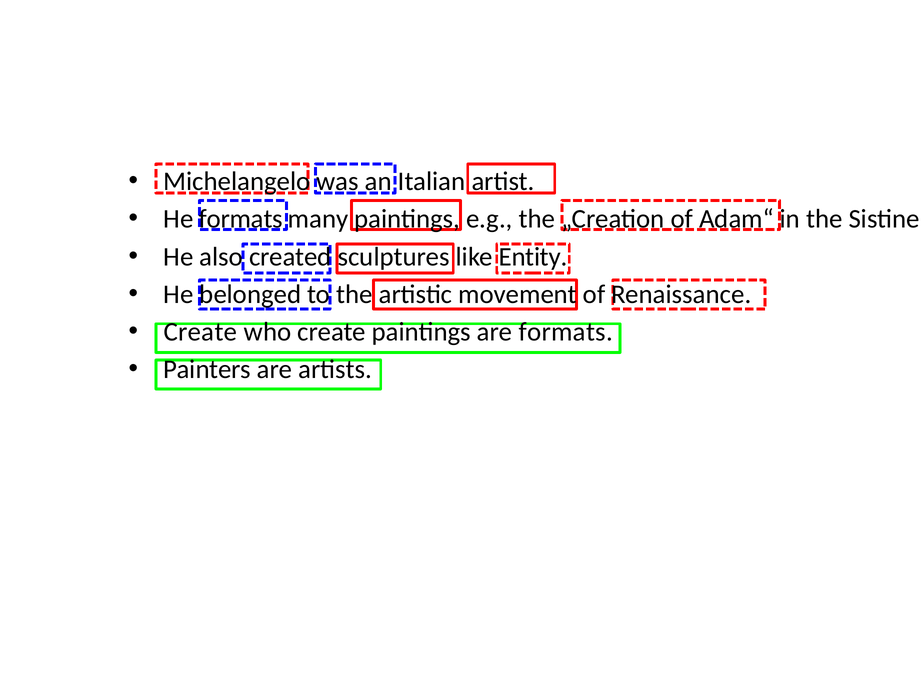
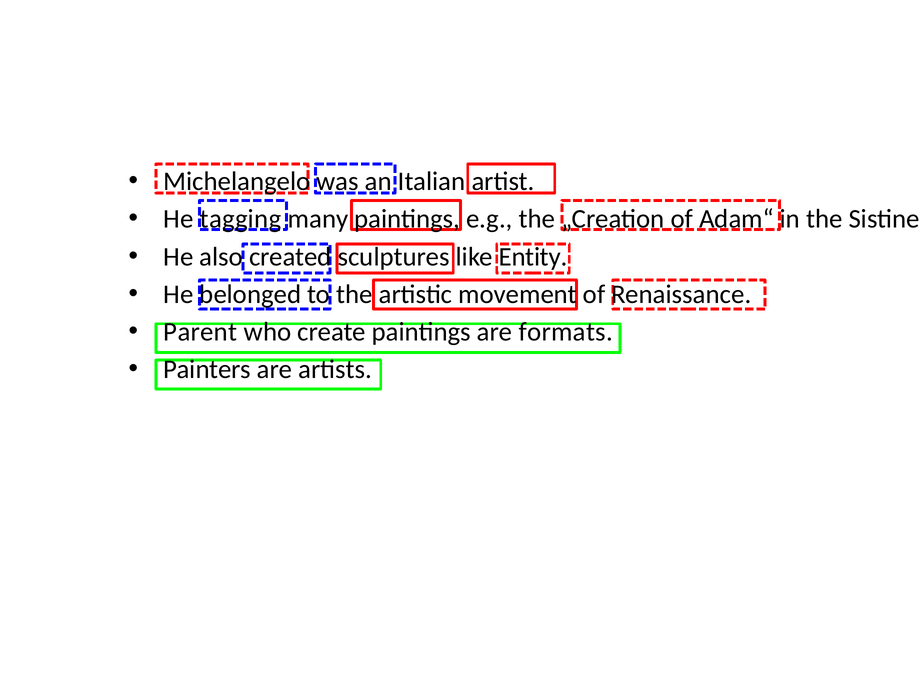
He formats: formats -> tagging
Create at (200, 332): Create -> Parent
